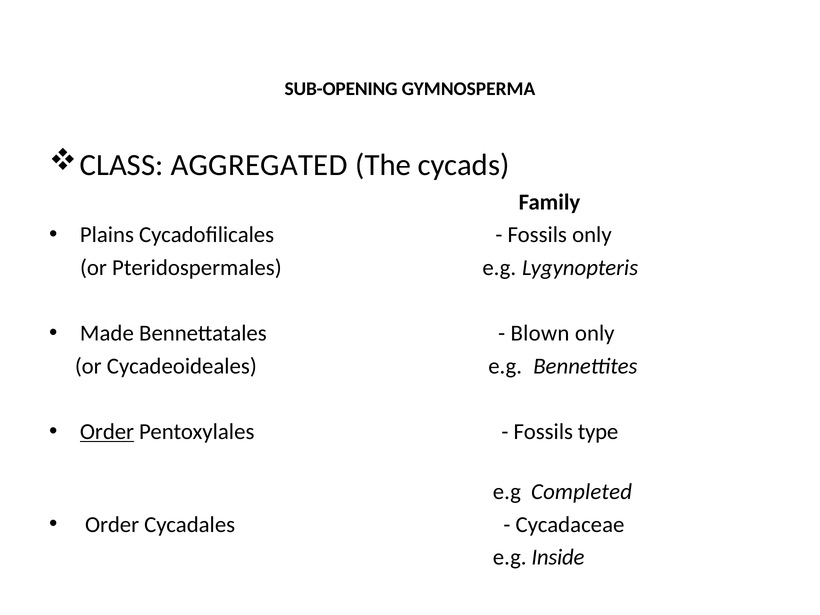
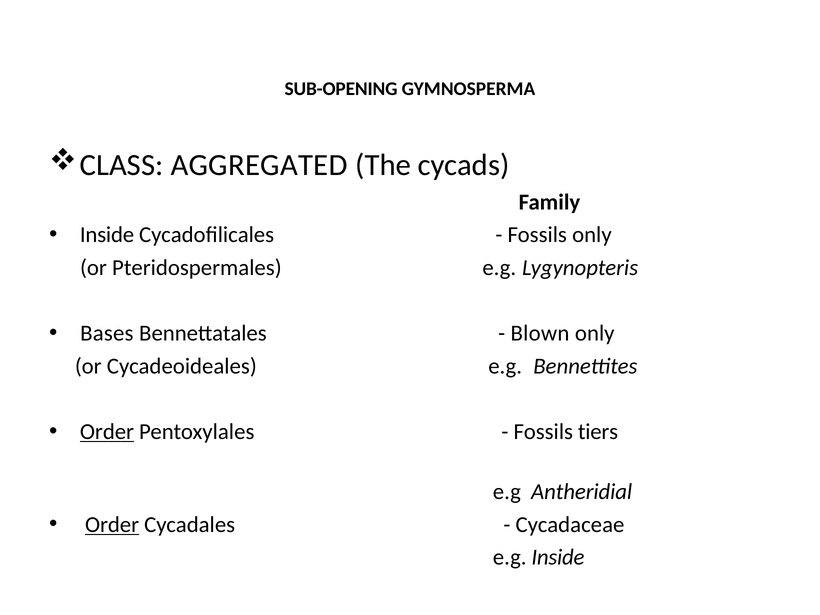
Plains at (107, 235): Plains -> Inside
Made: Made -> Bases
type: type -> tiers
Completed: Completed -> Antheridial
Order at (112, 525) underline: none -> present
